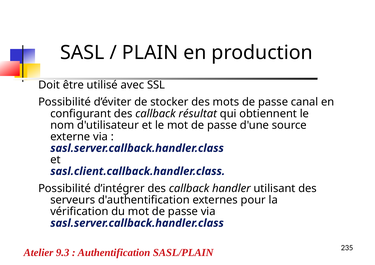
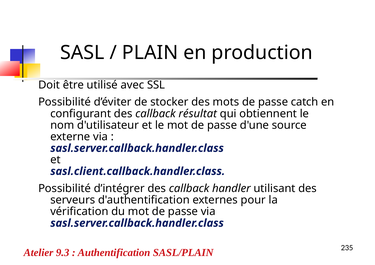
canal: canal -> catch
